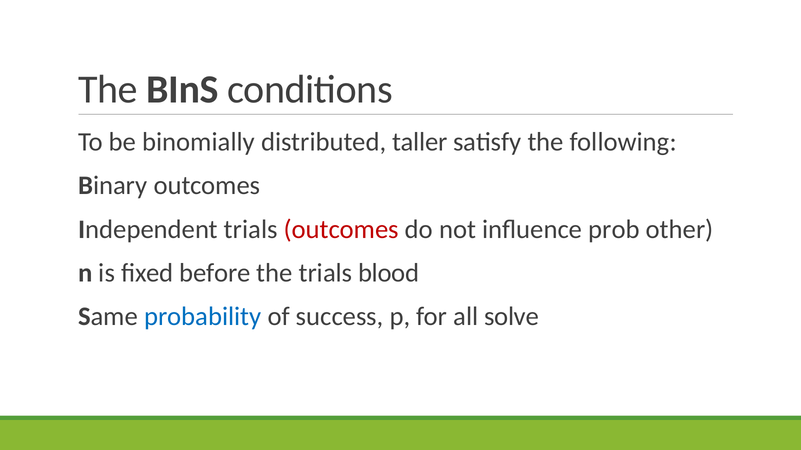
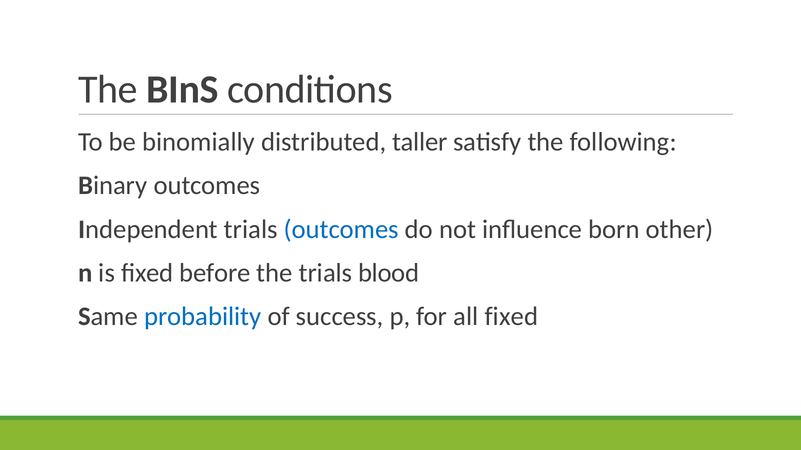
outcomes at (341, 230) colour: red -> blue
prob: prob -> born
all solve: solve -> fixed
